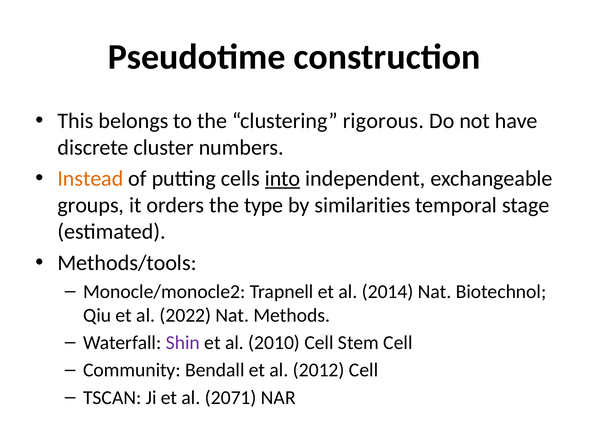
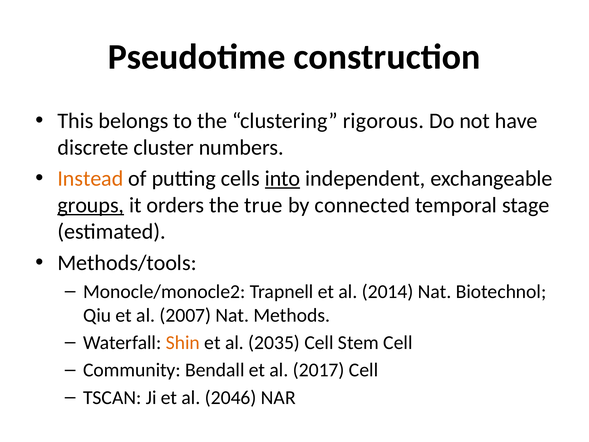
groups underline: none -> present
type: type -> true
similarities: similarities -> connected
2022: 2022 -> 2007
Shin colour: purple -> orange
2010: 2010 -> 2035
2012: 2012 -> 2017
2071: 2071 -> 2046
